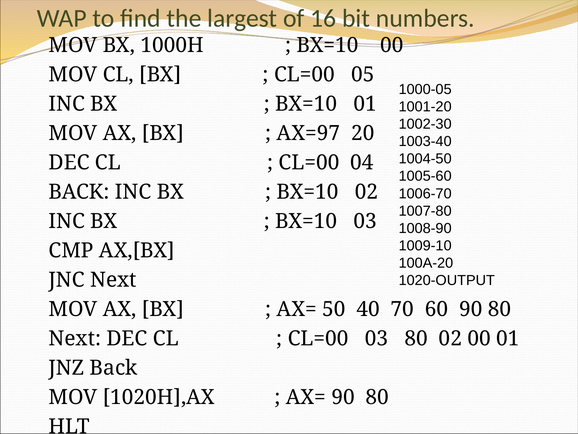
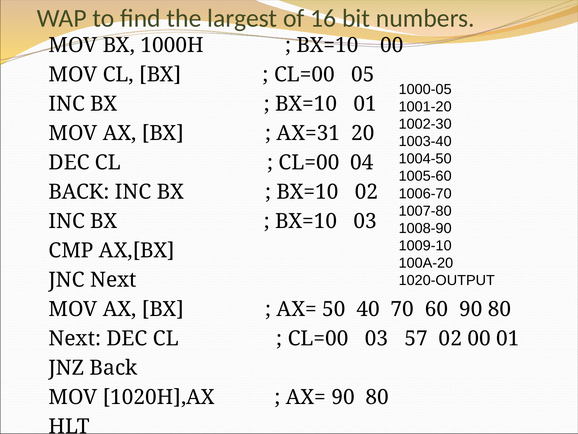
AX=97: AX=97 -> AX=31
03 80: 80 -> 57
